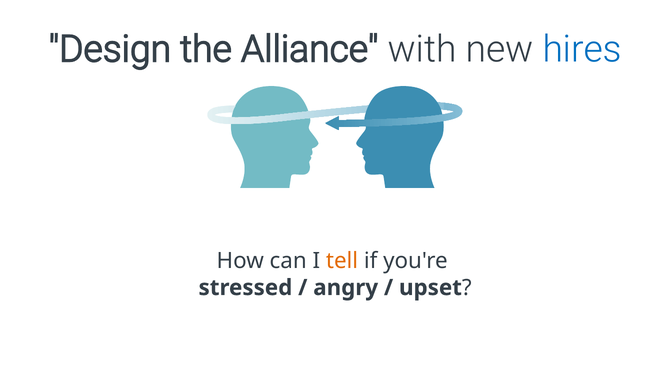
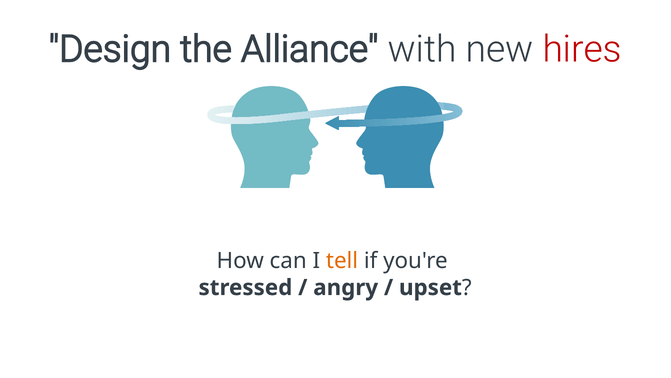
hires colour: blue -> red
